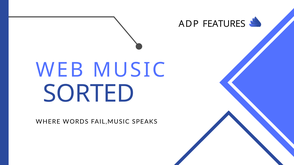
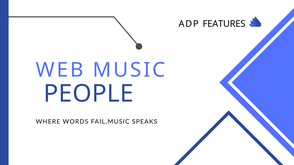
SORTED: SORTED -> PEOPLE
